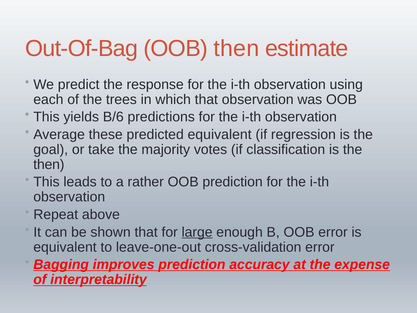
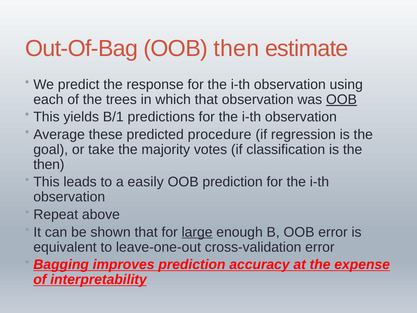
OOB at (341, 99) underline: none -> present
B/6: B/6 -> B/1
predicted equivalent: equivalent -> procedure
rather: rather -> easily
